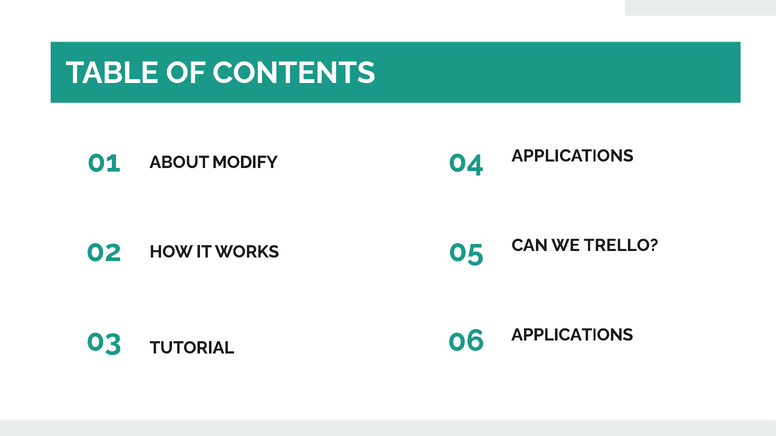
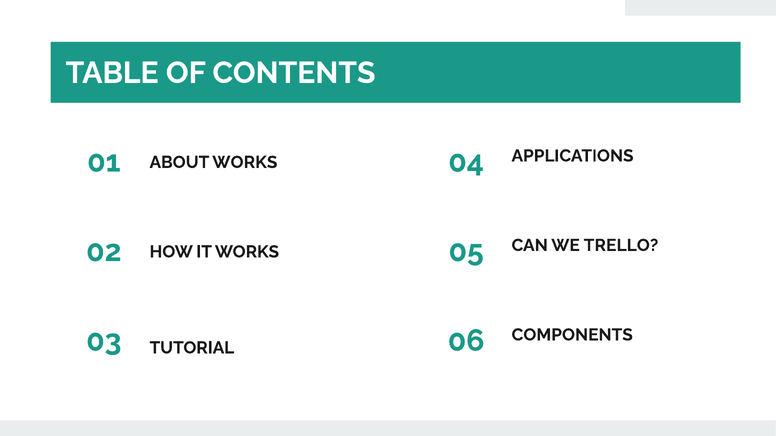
ABOUT MODIFY: MODIFY -> WORKS
03 APPLICATIONS: APPLICATIONS -> COMPONENTS
